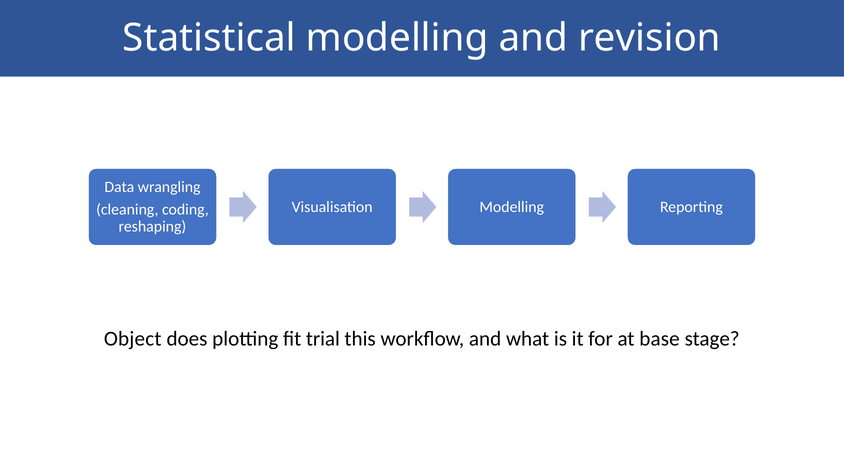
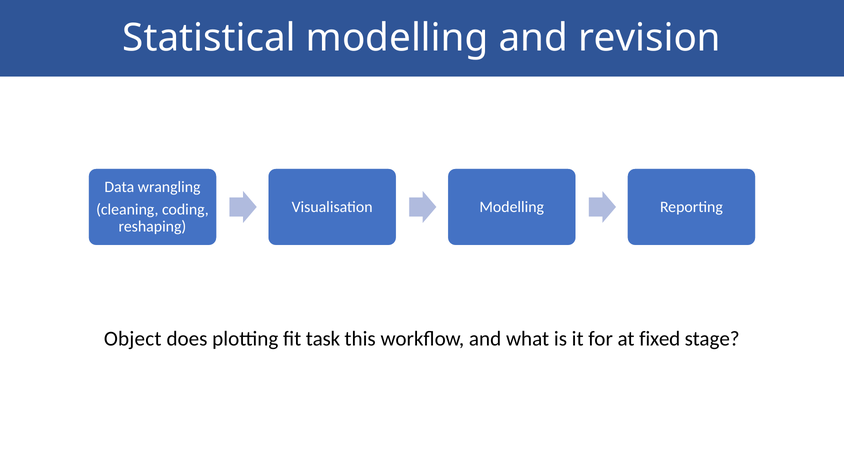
trial: trial -> task
base: base -> fixed
